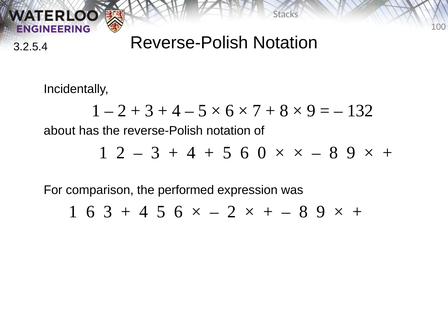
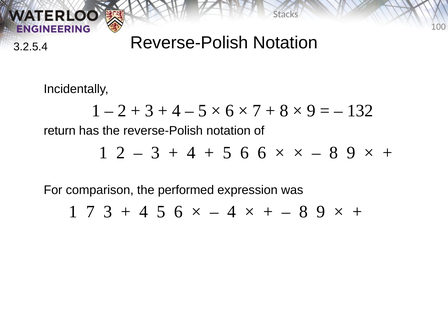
about: about -> return
6 0: 0 -> 6
1 6: 6 -> 7
2 at (232, 212): 2 -> 4
